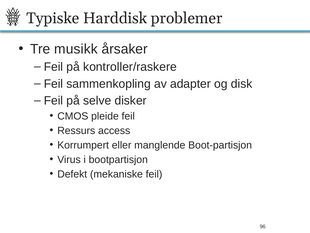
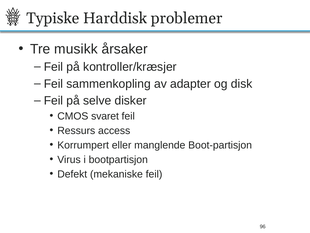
kontroller/raskere: kontroller/raskere -> kontroller/kræsjer
pleide: pleide -> svaret
